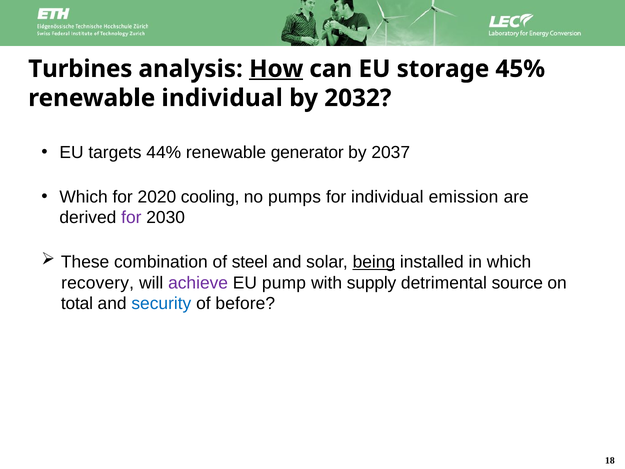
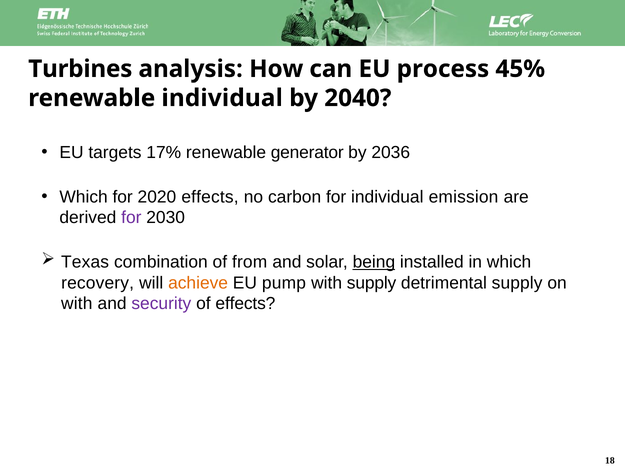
How underline: present -> none
storage: storage -> process
2032: 2032 -> 2040
44%: 44% -> 17%
2037: 2037 -> 2036
2020 cooling: cooling -> effects
pumps: pumps -> carbon
These: These -> Texas
steel: steel -> from
achieve colour: purple -> orange
detrimental source: source -> supply
total at (77, 303): total -> with
security colour: blue -> purple
of before: before -> effects
